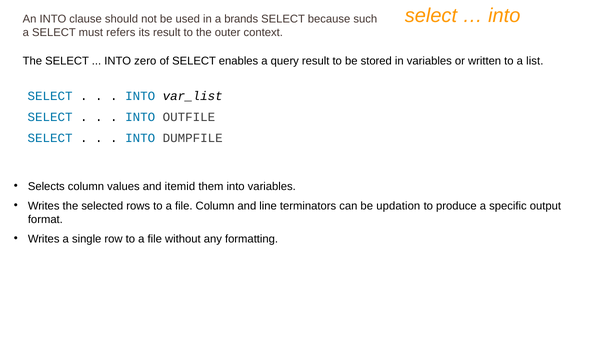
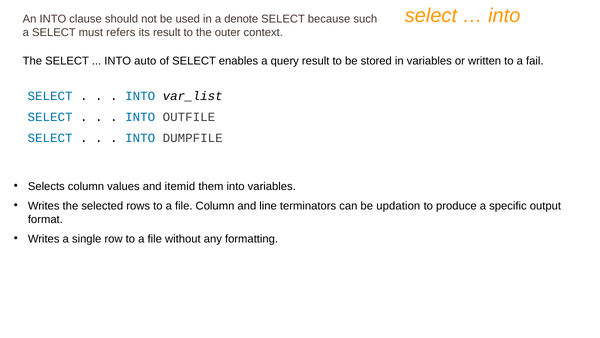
brands: brands -> denote
zero: zero -> auto
list: list -> fail
